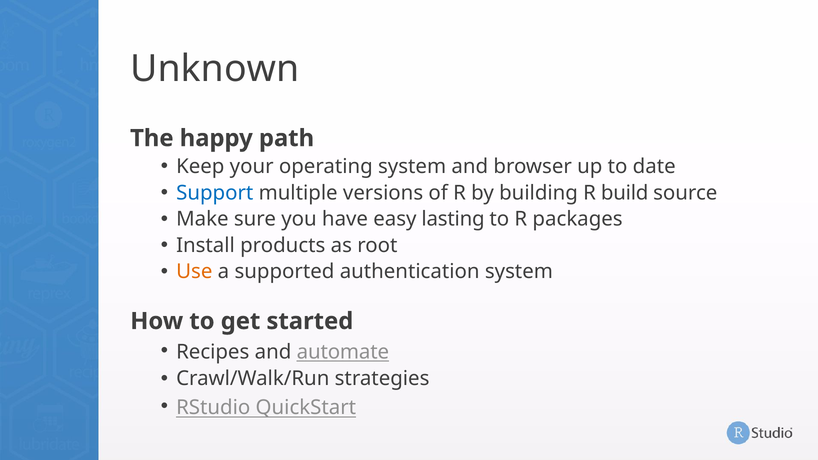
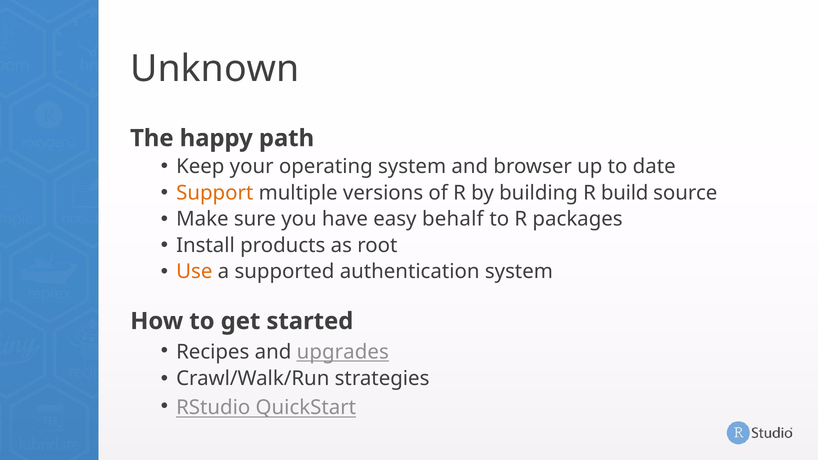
Support colour: blue -> orange
lasting: lasting -> behalf
automate: automate -> upgrades
